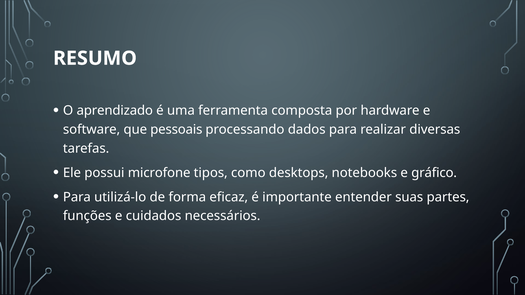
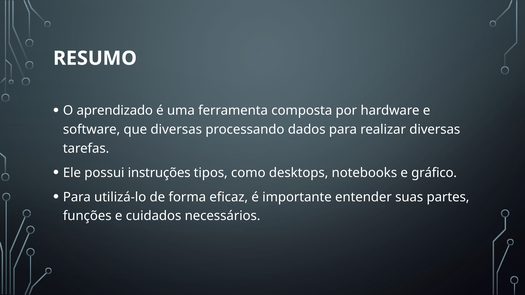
que pessoais: pessoais -> diversas
microfone: microfone -> instruções
